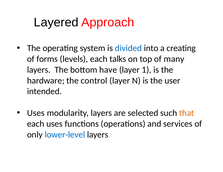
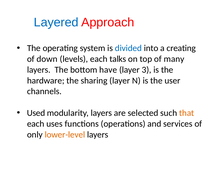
Layered colour: black -> blue
forms: forms -> down
1: 1 -> 3
control: control -> sharing
intended: intended -> channels
Uses at (36, 113): Uses -> Used
lower-level colour: blue -> orange
